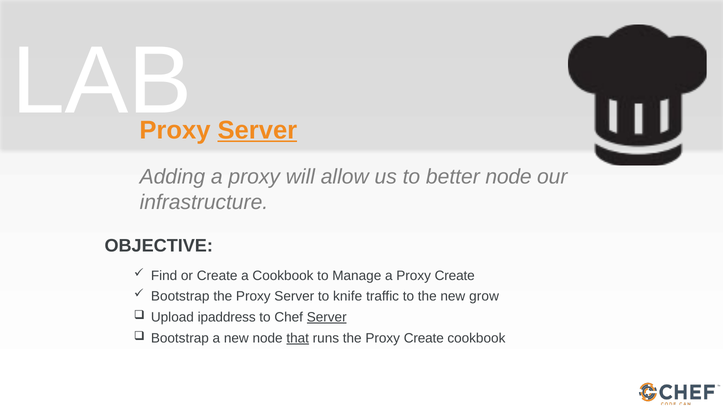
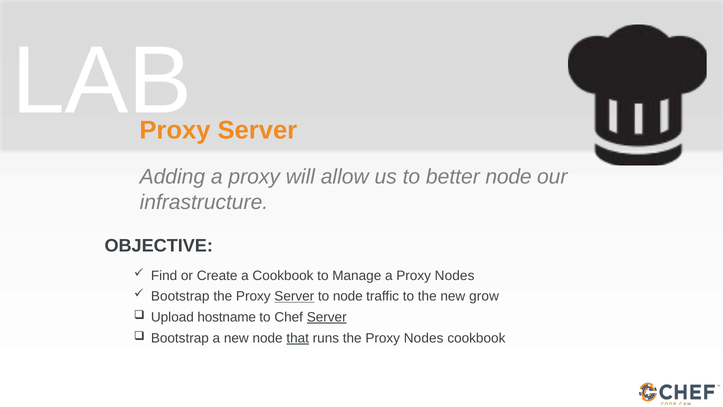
Server at (257, 130) underline: present -> none
a Proxy Create: Create -> Nodes
Server at (294, 296) underline: none -> present
to knife: knife -> node
ipaddress: ipaddress -> hostname
the Proxy Create: Create -> Nodes
